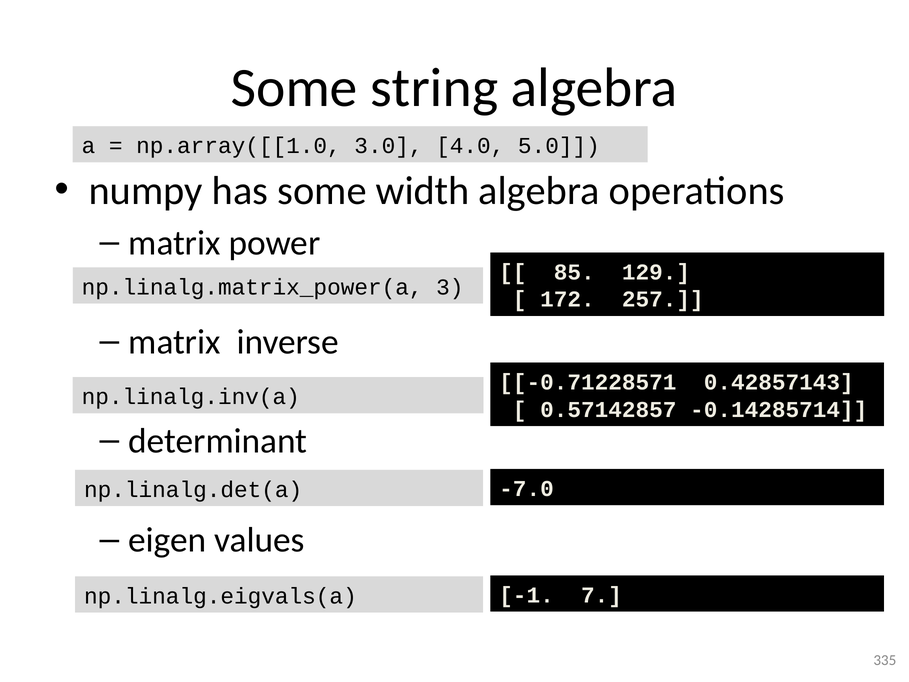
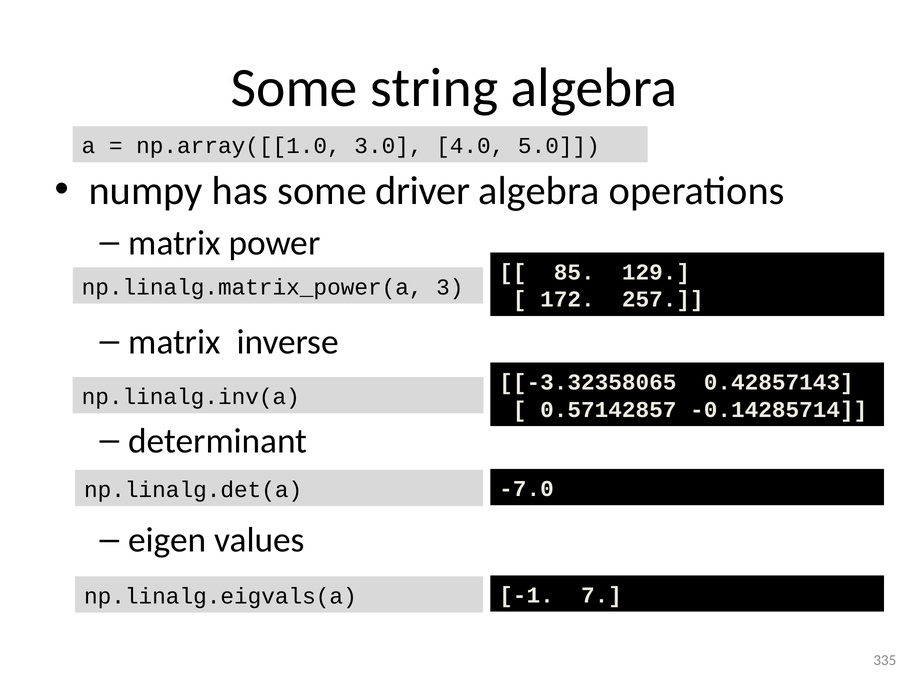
width: width -> driver
-0.71228571: -0.71228571 -> -3.32358065
